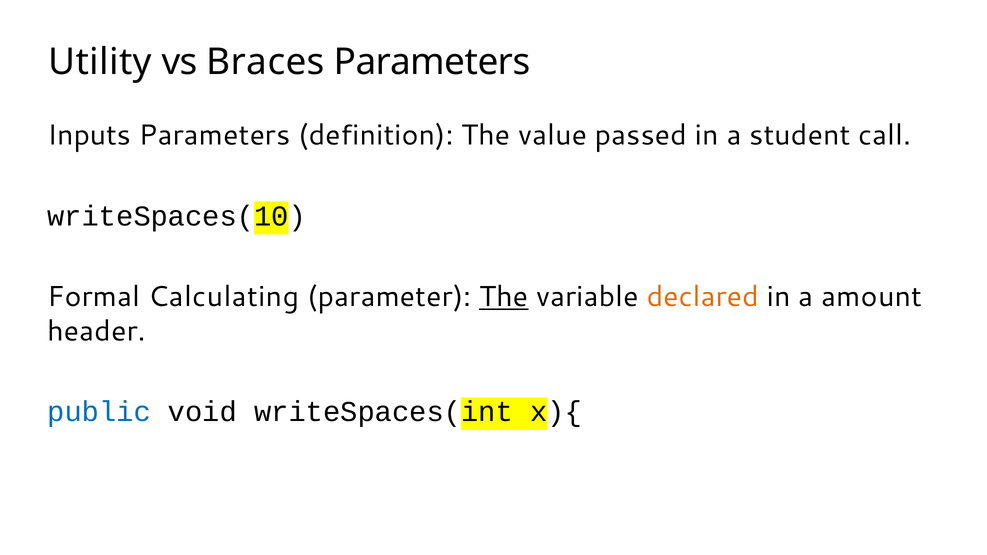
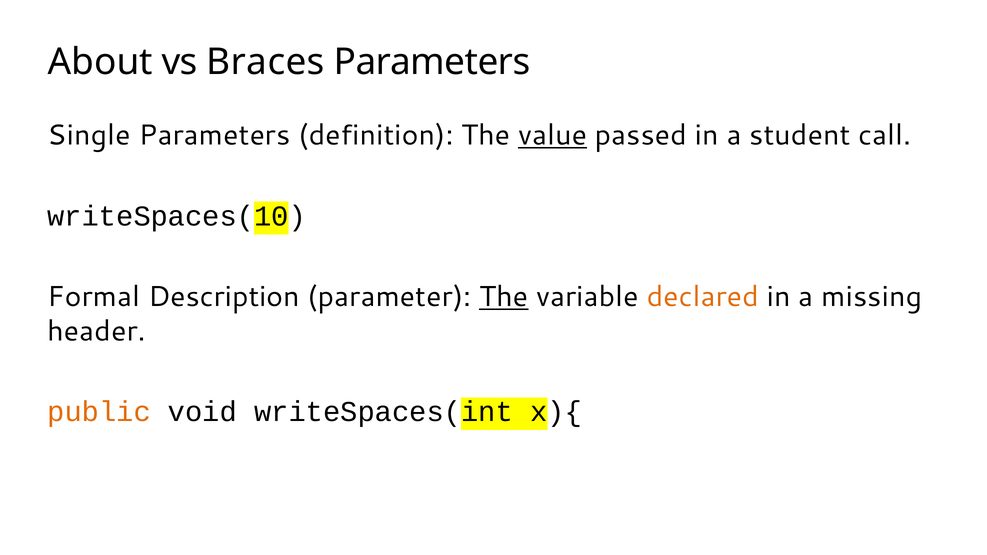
Utility: Utility -> About
Inputs: Inputs -> Single
value underline: none -> present
Calculating: Calculating -> Description
amount: amount -> missing
public colour: blue -> orange
